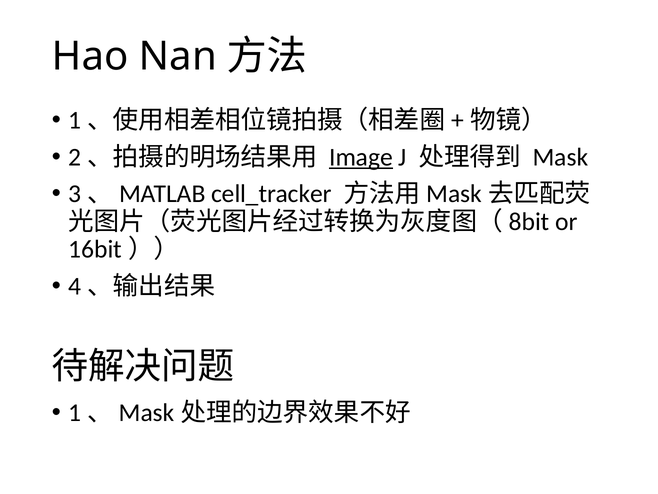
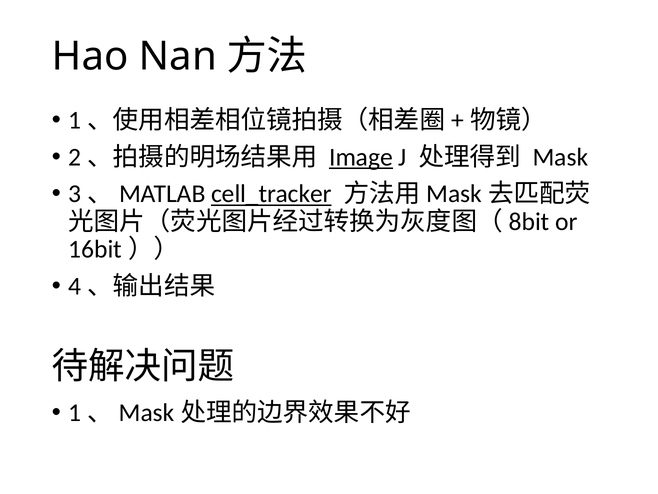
cell_tracker underline: none -> present
